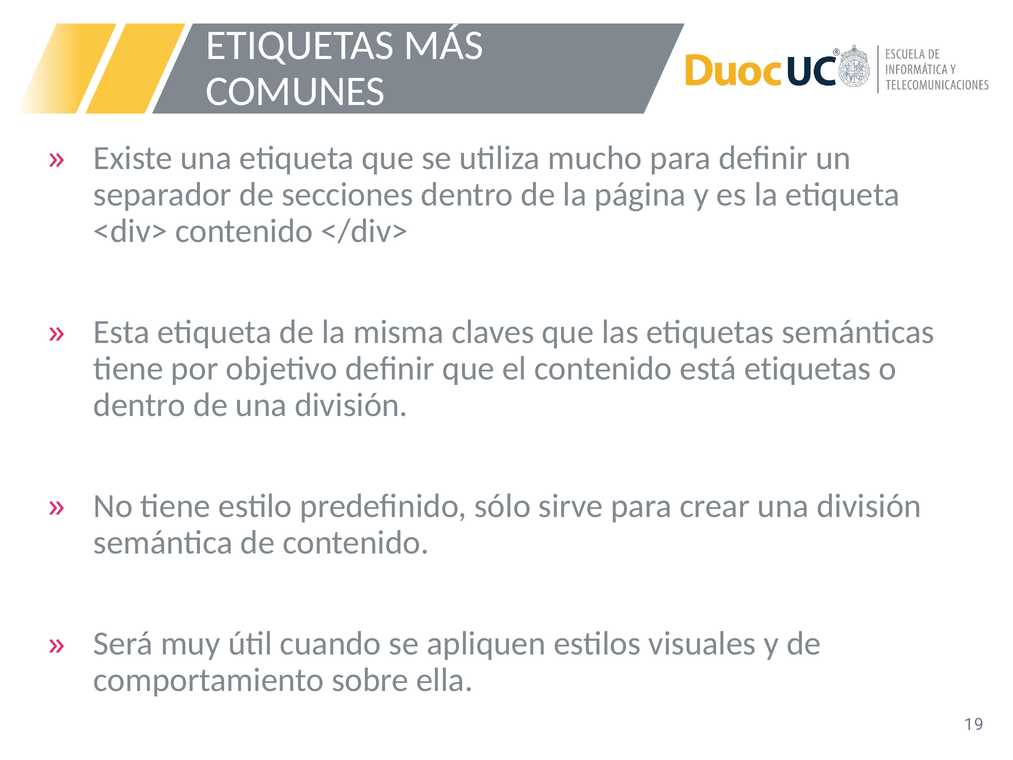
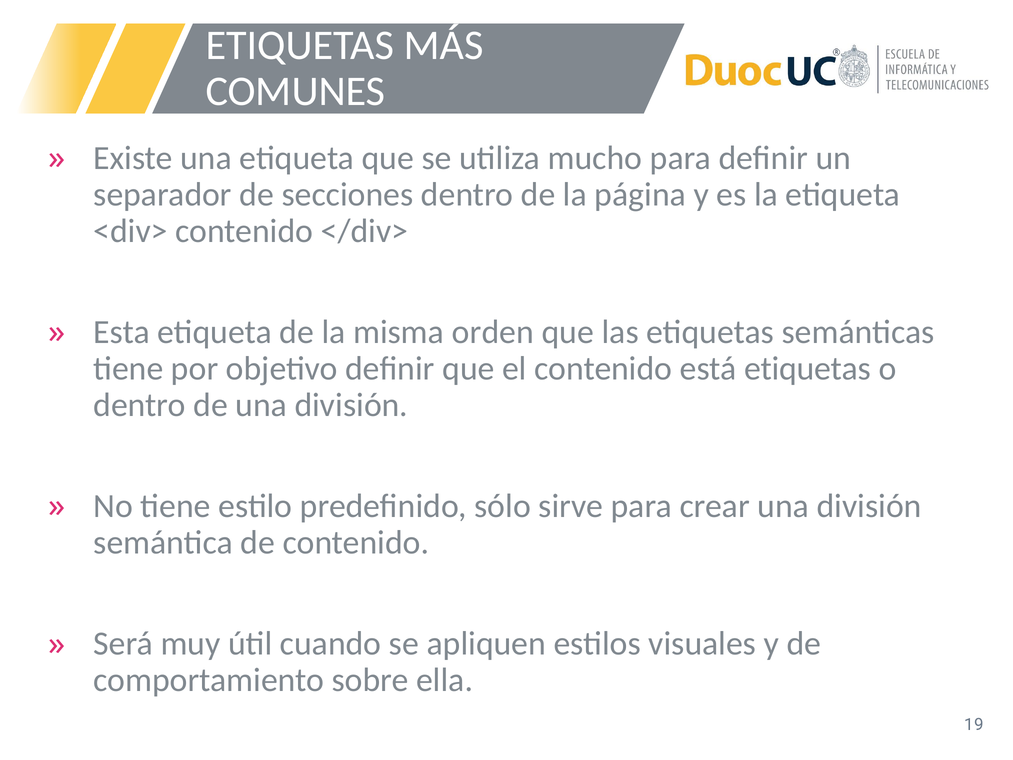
claves: claves -> orden
